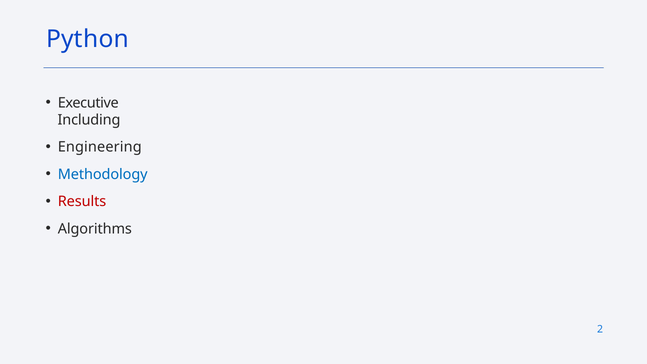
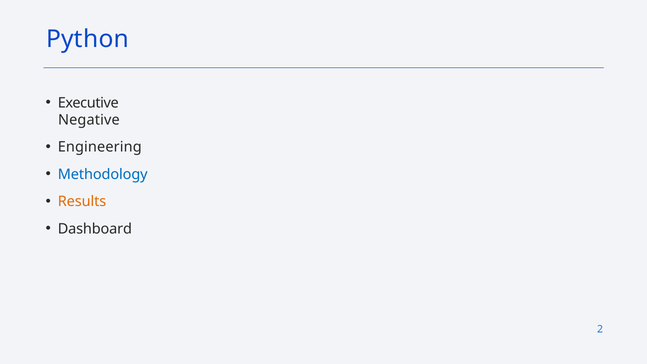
Including: Including -> Negative
Results colour: red -> orange
Algorithms: Algorithms -> Dashboard
